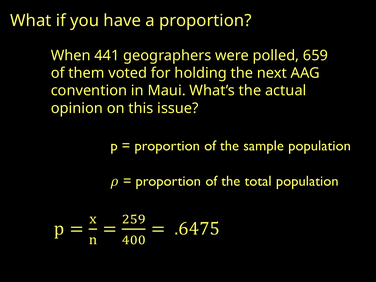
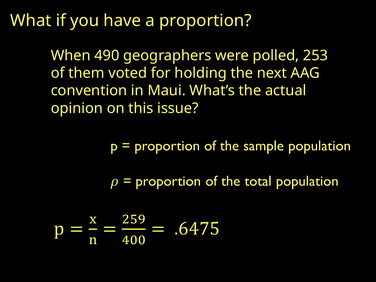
441: 441 -> 490
659: 659 -> 253
